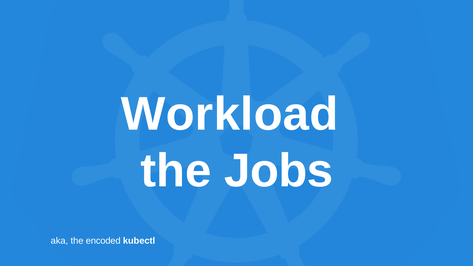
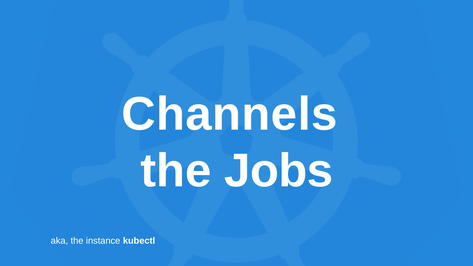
Workload: Workload -> Channels
encoded: encoded -> instance
